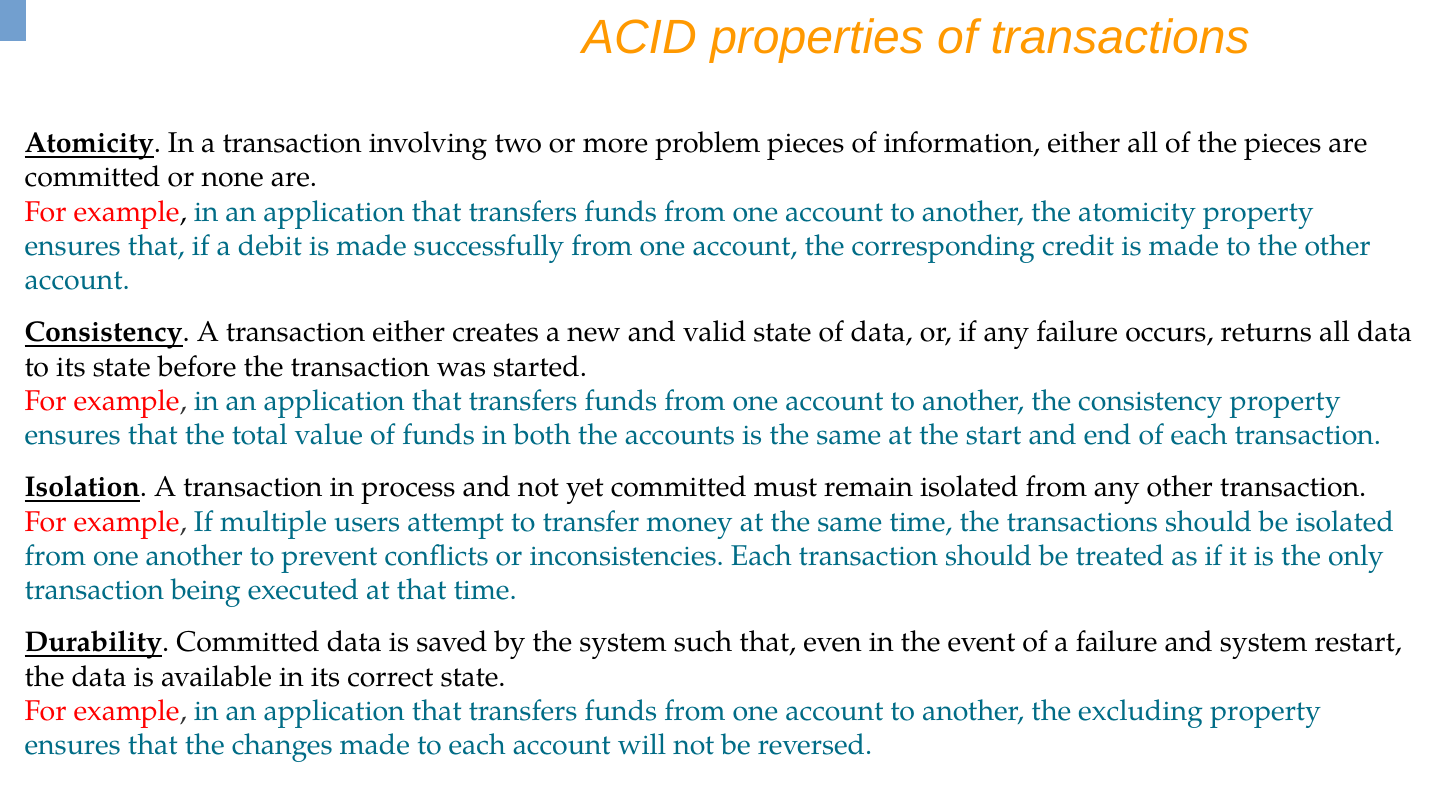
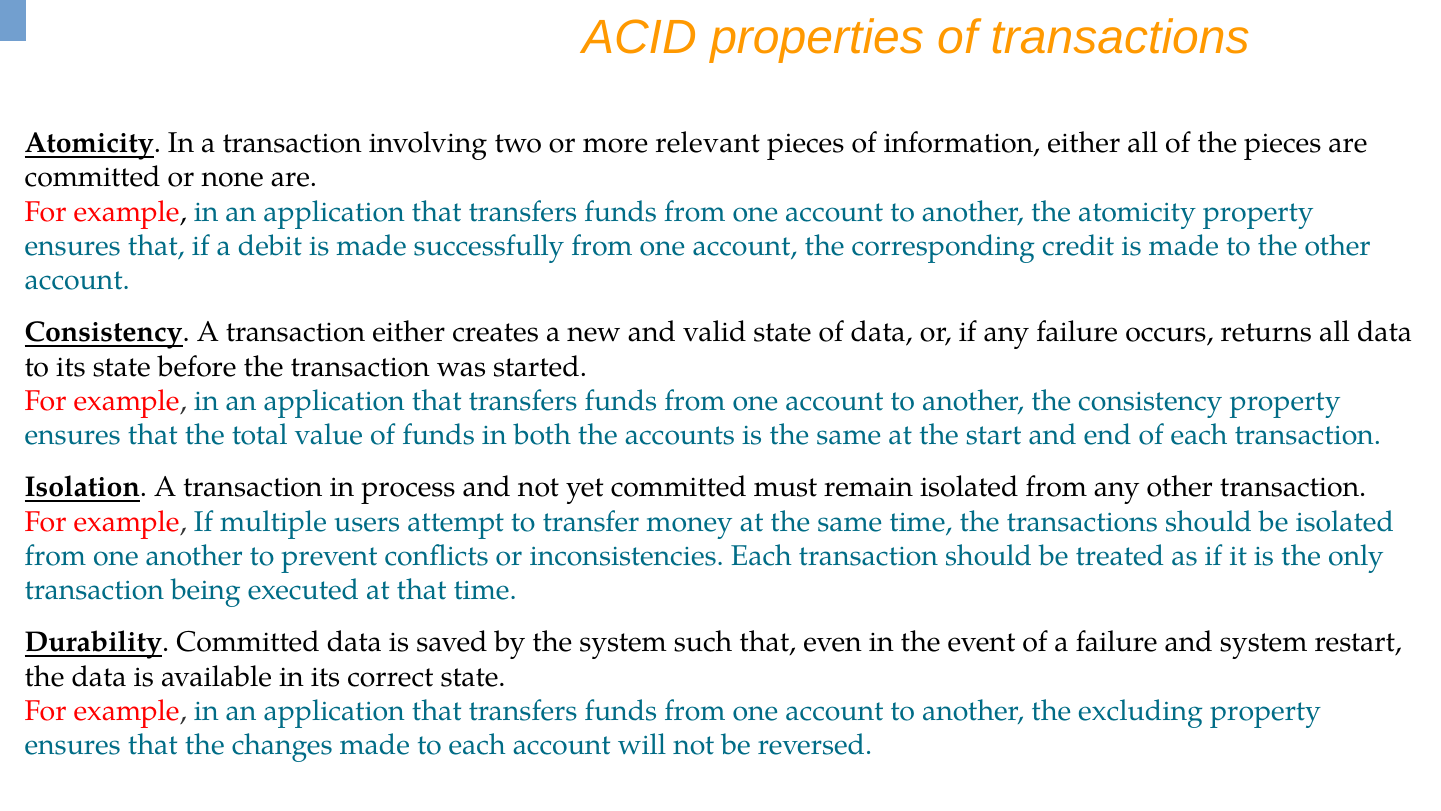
problem: problem -> relevant
